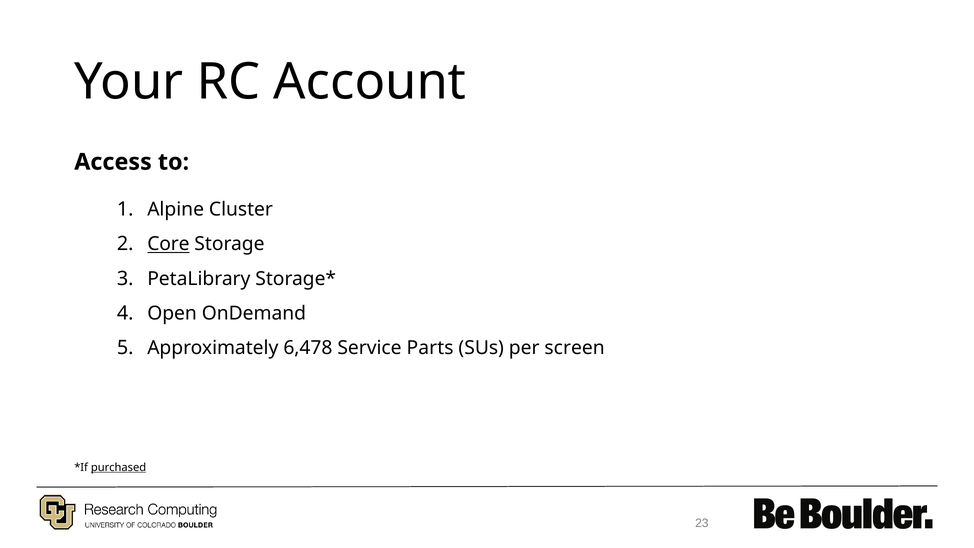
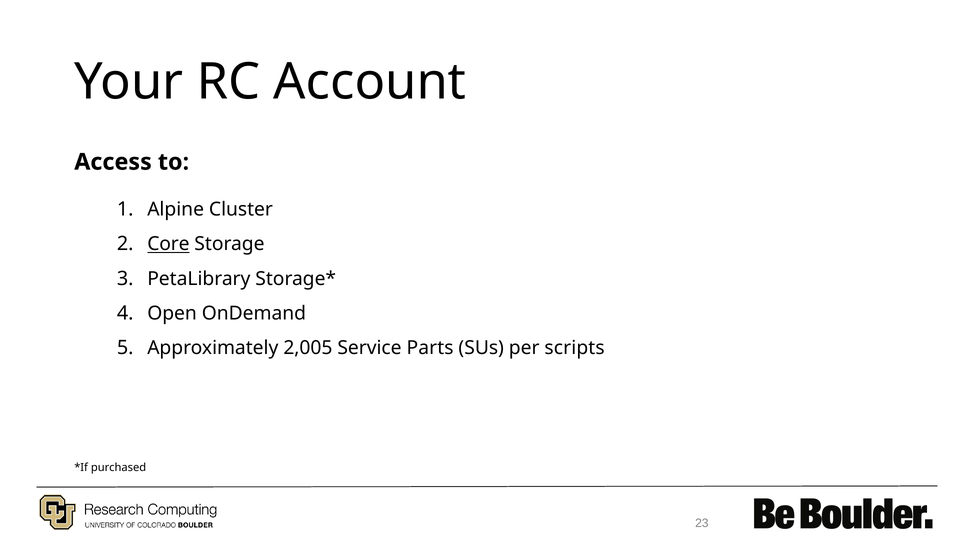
6,478: 6,478 -> 2,005
screen: screen -> scripts
purchased underline: present -> none
